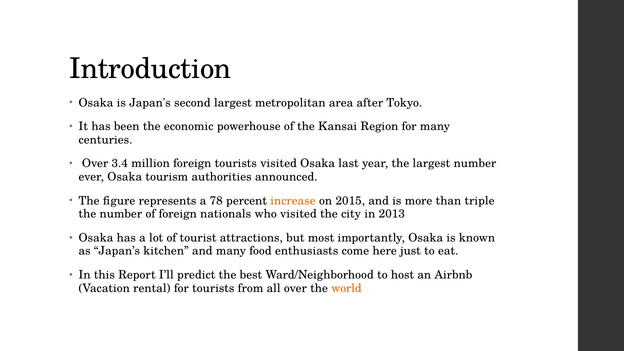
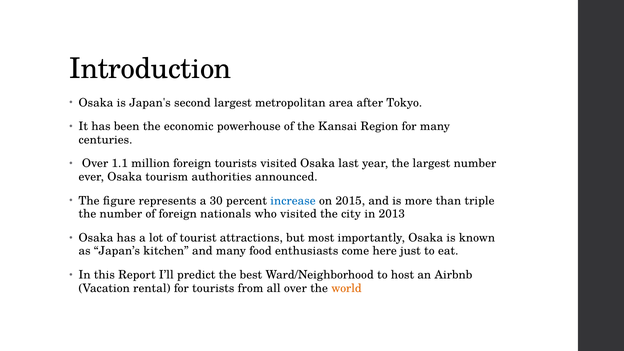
3.4: 3.4 -> 1.1
78: 78 -> 30
increase colour: orange -> blue
